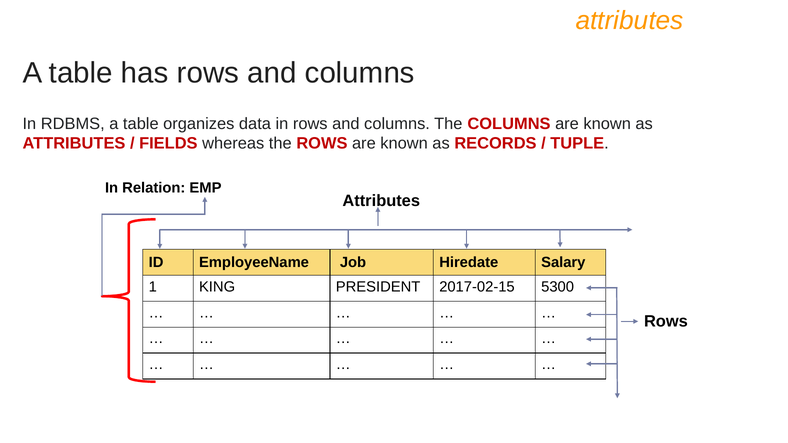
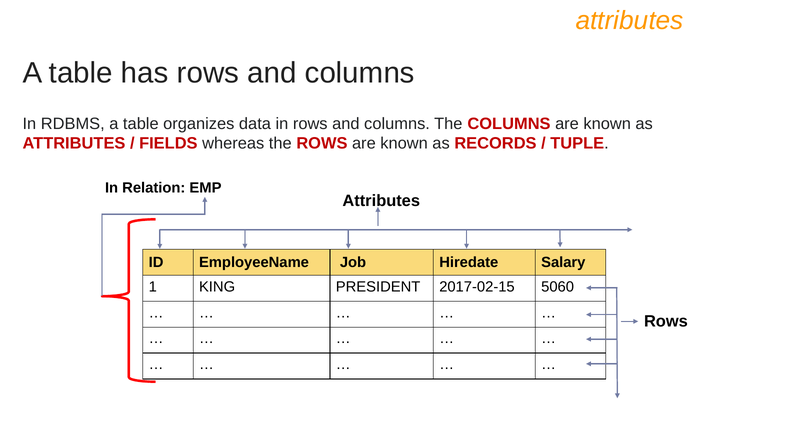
5300: 5300 -> 5060
